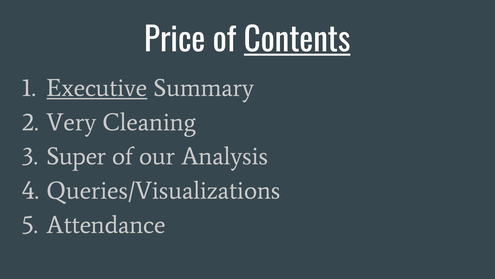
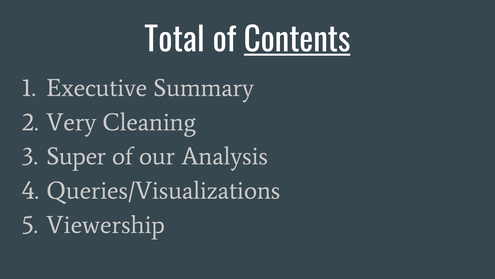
Price: Price -> Total
Executive underline: present -> none
Attendance: Attendance -> Viewership
